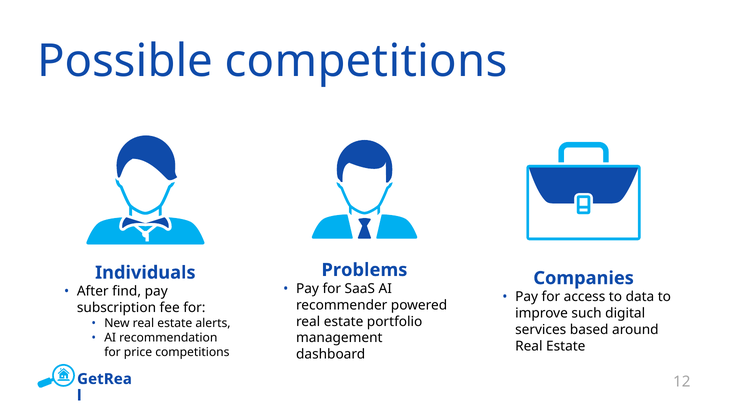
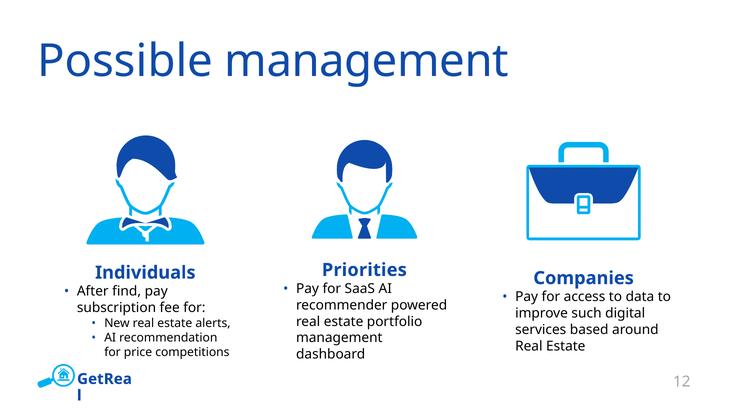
Possible competitions: competitions -> management
Problems: Problems -> Priorities
